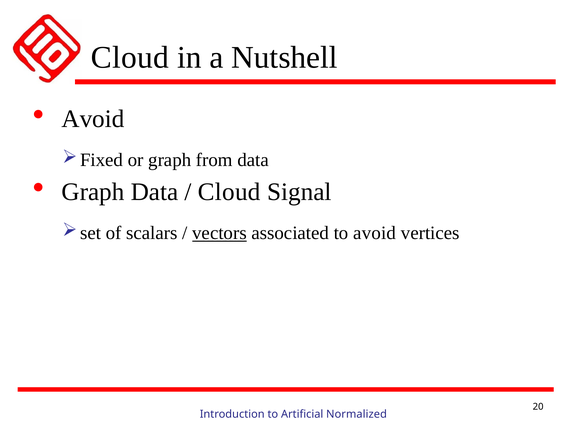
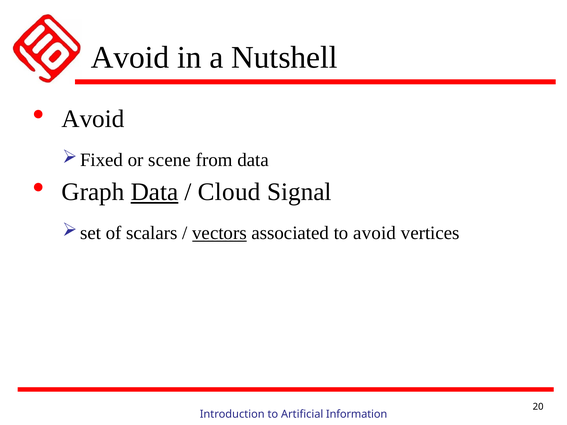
Cloud at (130, 57): Cloud -> Avoid
or graph: graph -> scene
Data at (155, 192) underline: none -> present
Normalized: Normalized -> Information
